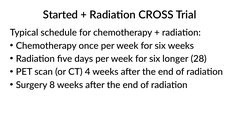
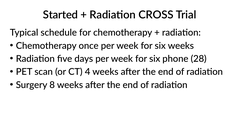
longer: longer -> phone
